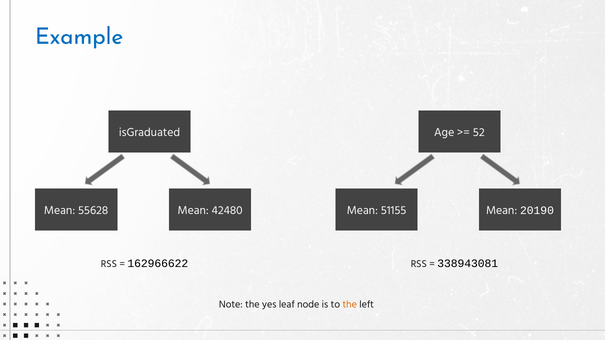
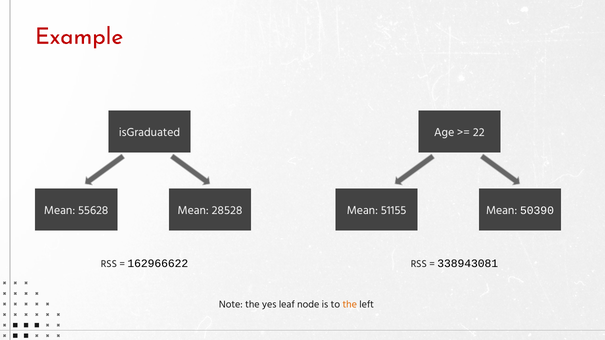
Example colour: blue -> red
52: 52 -> 22
42480: 42480 -> 28528
20190: 20190 -> 50390
